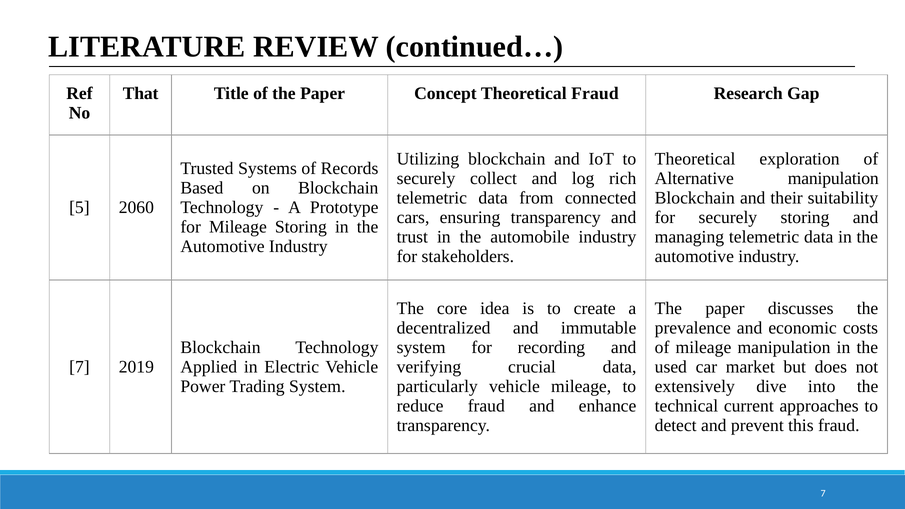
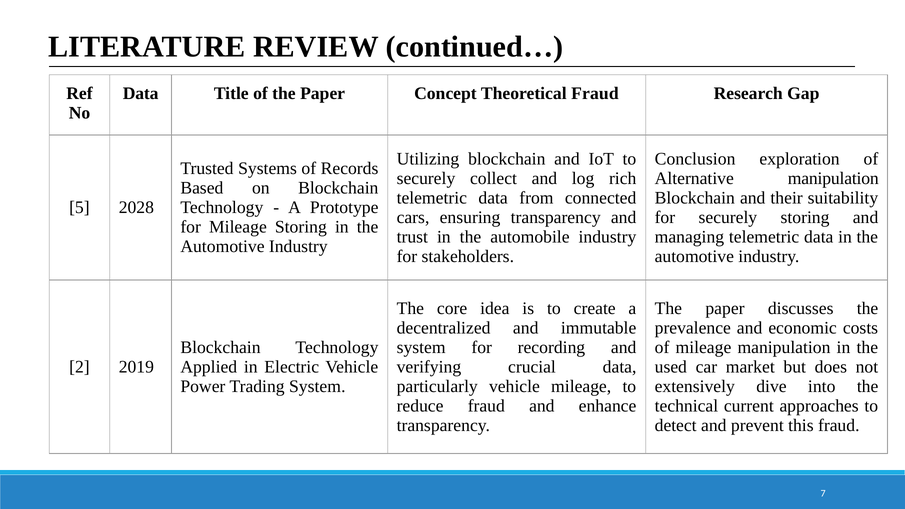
That at (141, 94): That -> Data
Theoretical at (695, 159): Theoretical -> Conclusion
2060: 2060 -> 2028
7 at (79, 367): 7 -> 2
